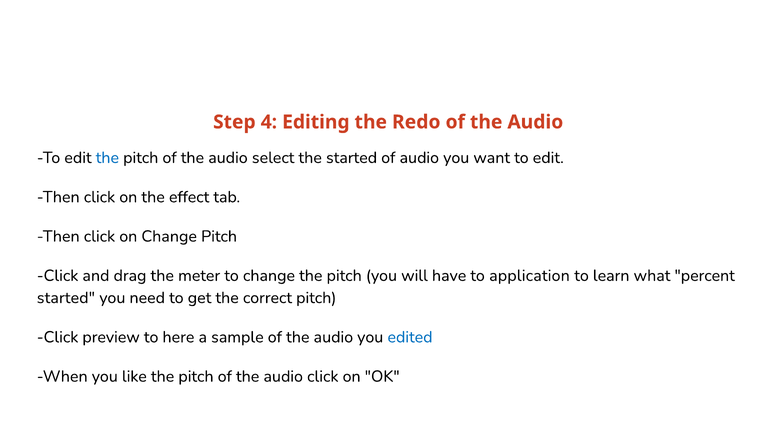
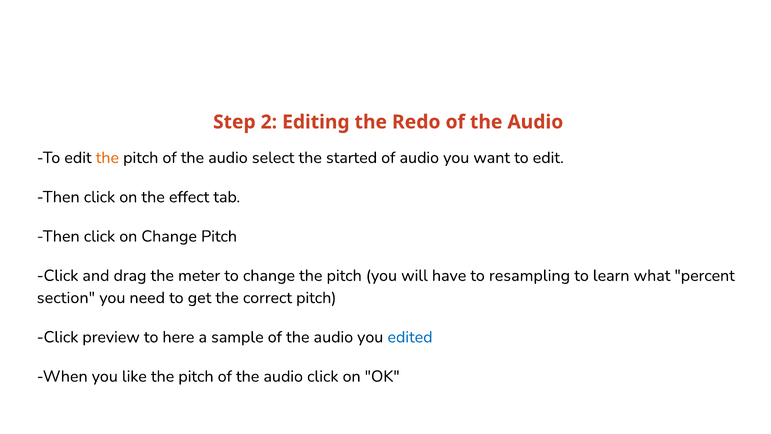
4: 4 -> 2
the at (107, 158) colour: blue -> orange
application: application -> resampling
started at (66, 298): started -> section
